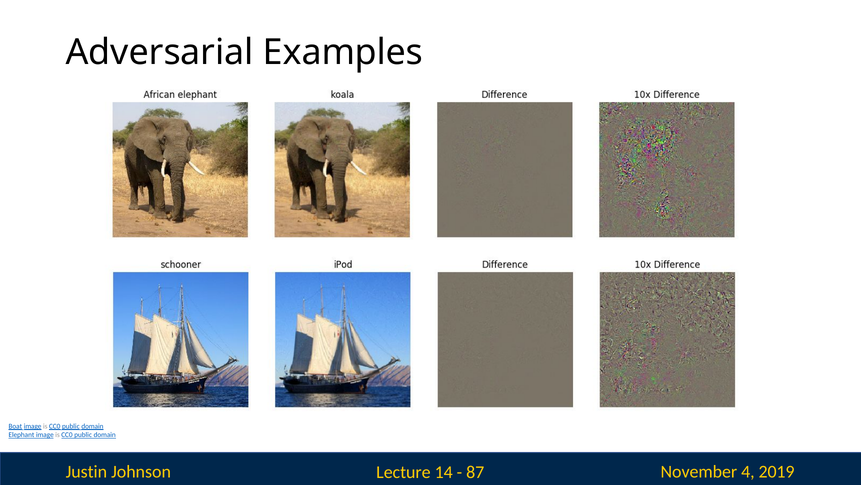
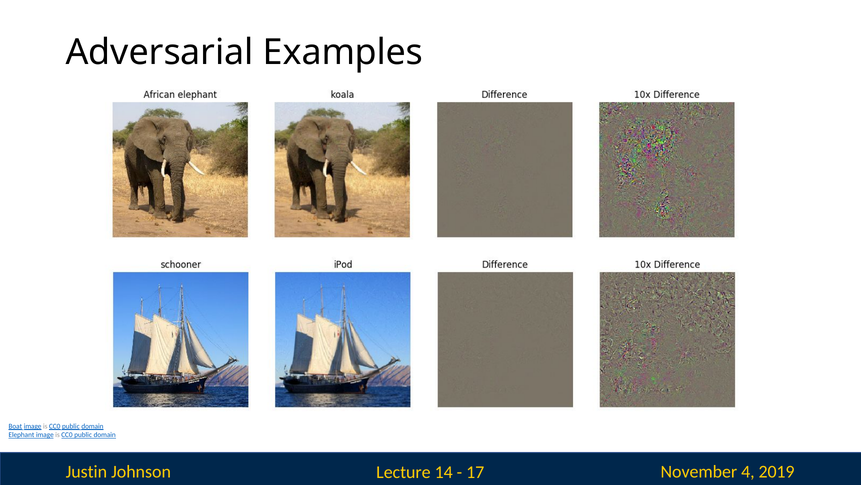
87: 87 -> 17
